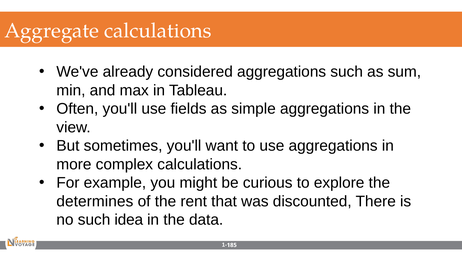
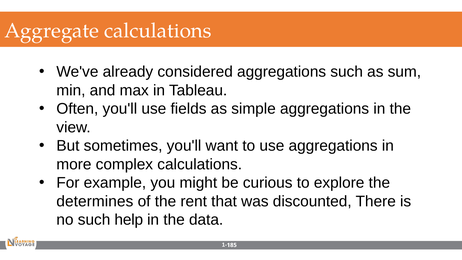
idea: idea -> help
